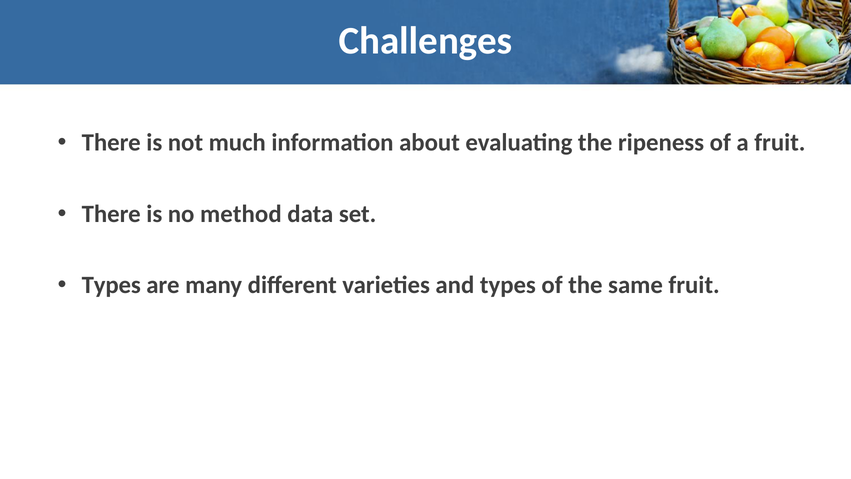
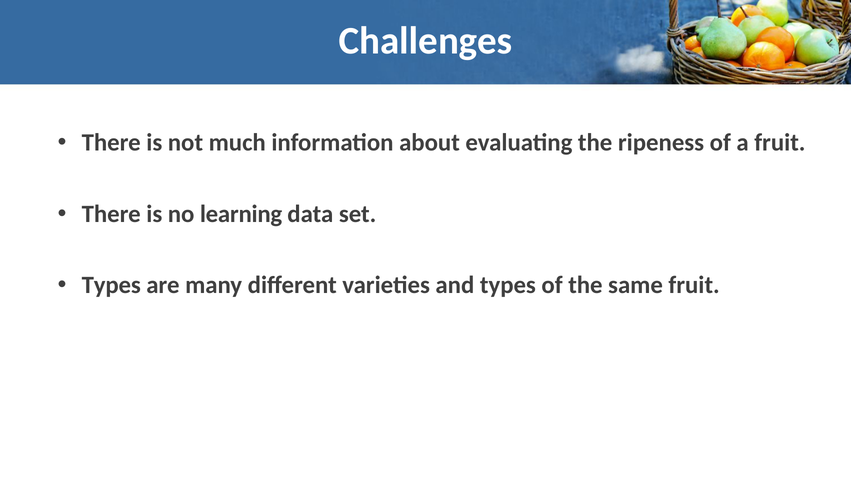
method: method -> learning
